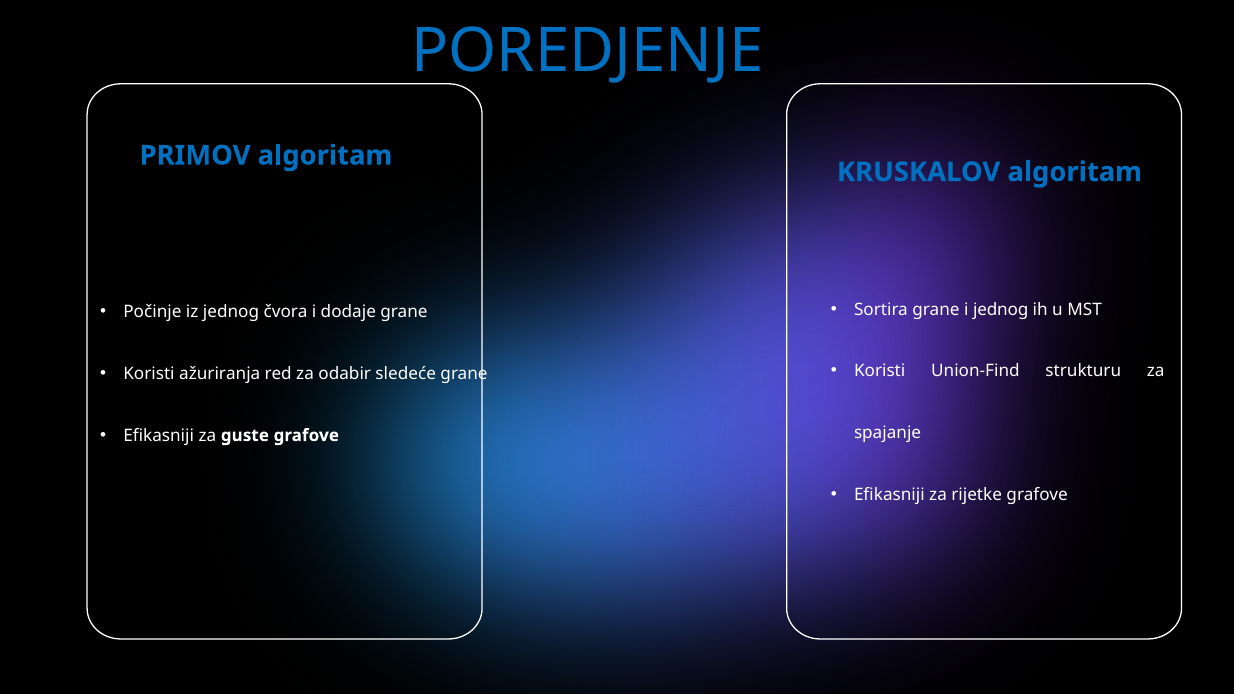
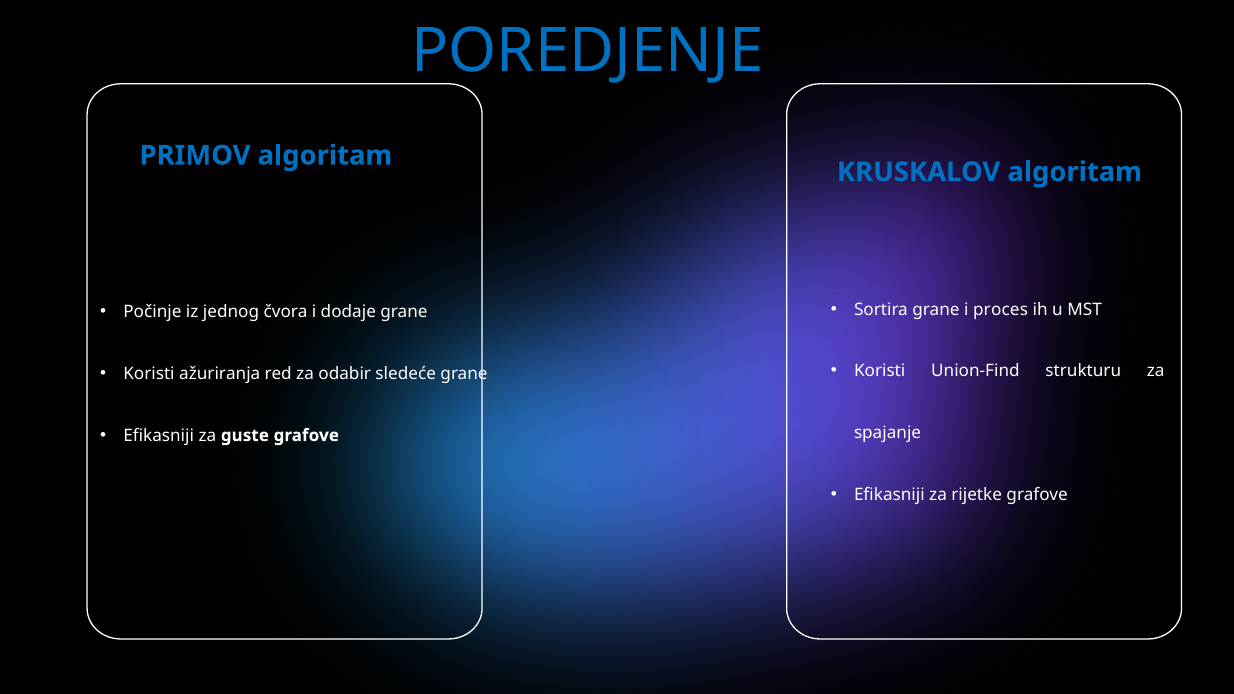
i jednog: jednog -> proces
